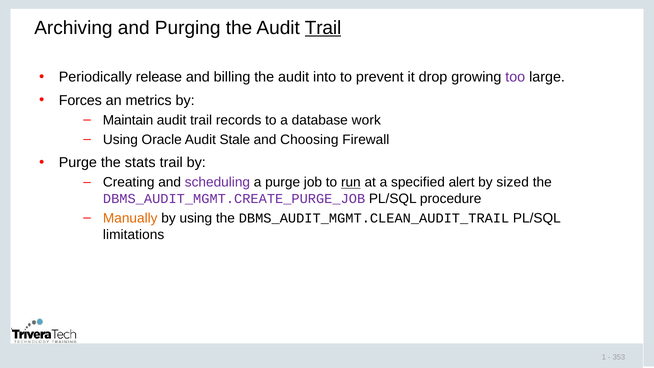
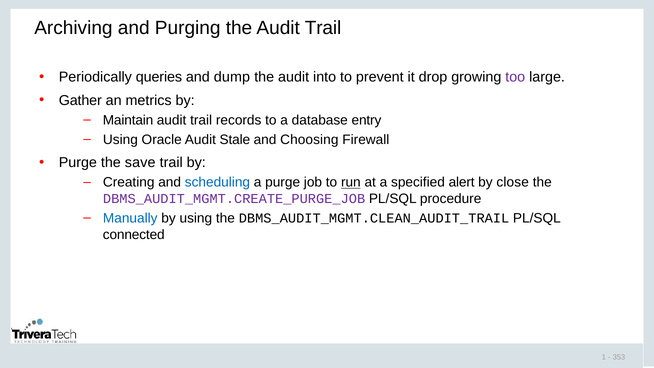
Trail at (323, 28) underline: present -> none
release: release -> queries
billing: billing -> dump
Forces: Forces -> Gather
work: work -> entry
stats: stats -> save
scheduling colour: purple -> blue
sized: sized -> close
Manually colour: orange -> blue
limitations: limitations -> connected
